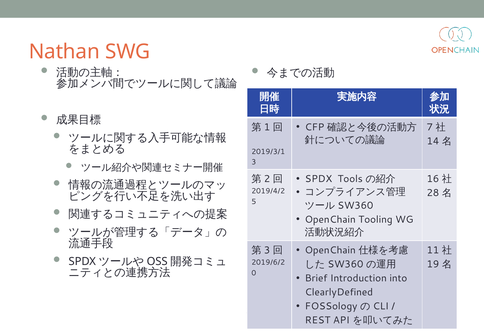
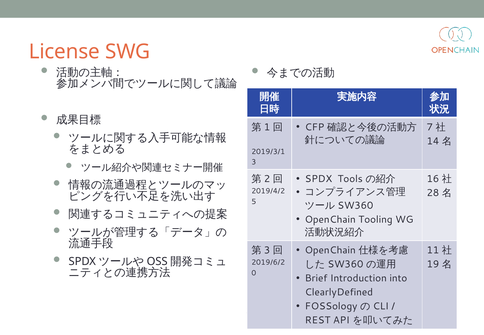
Nathan: Nathan -> License
